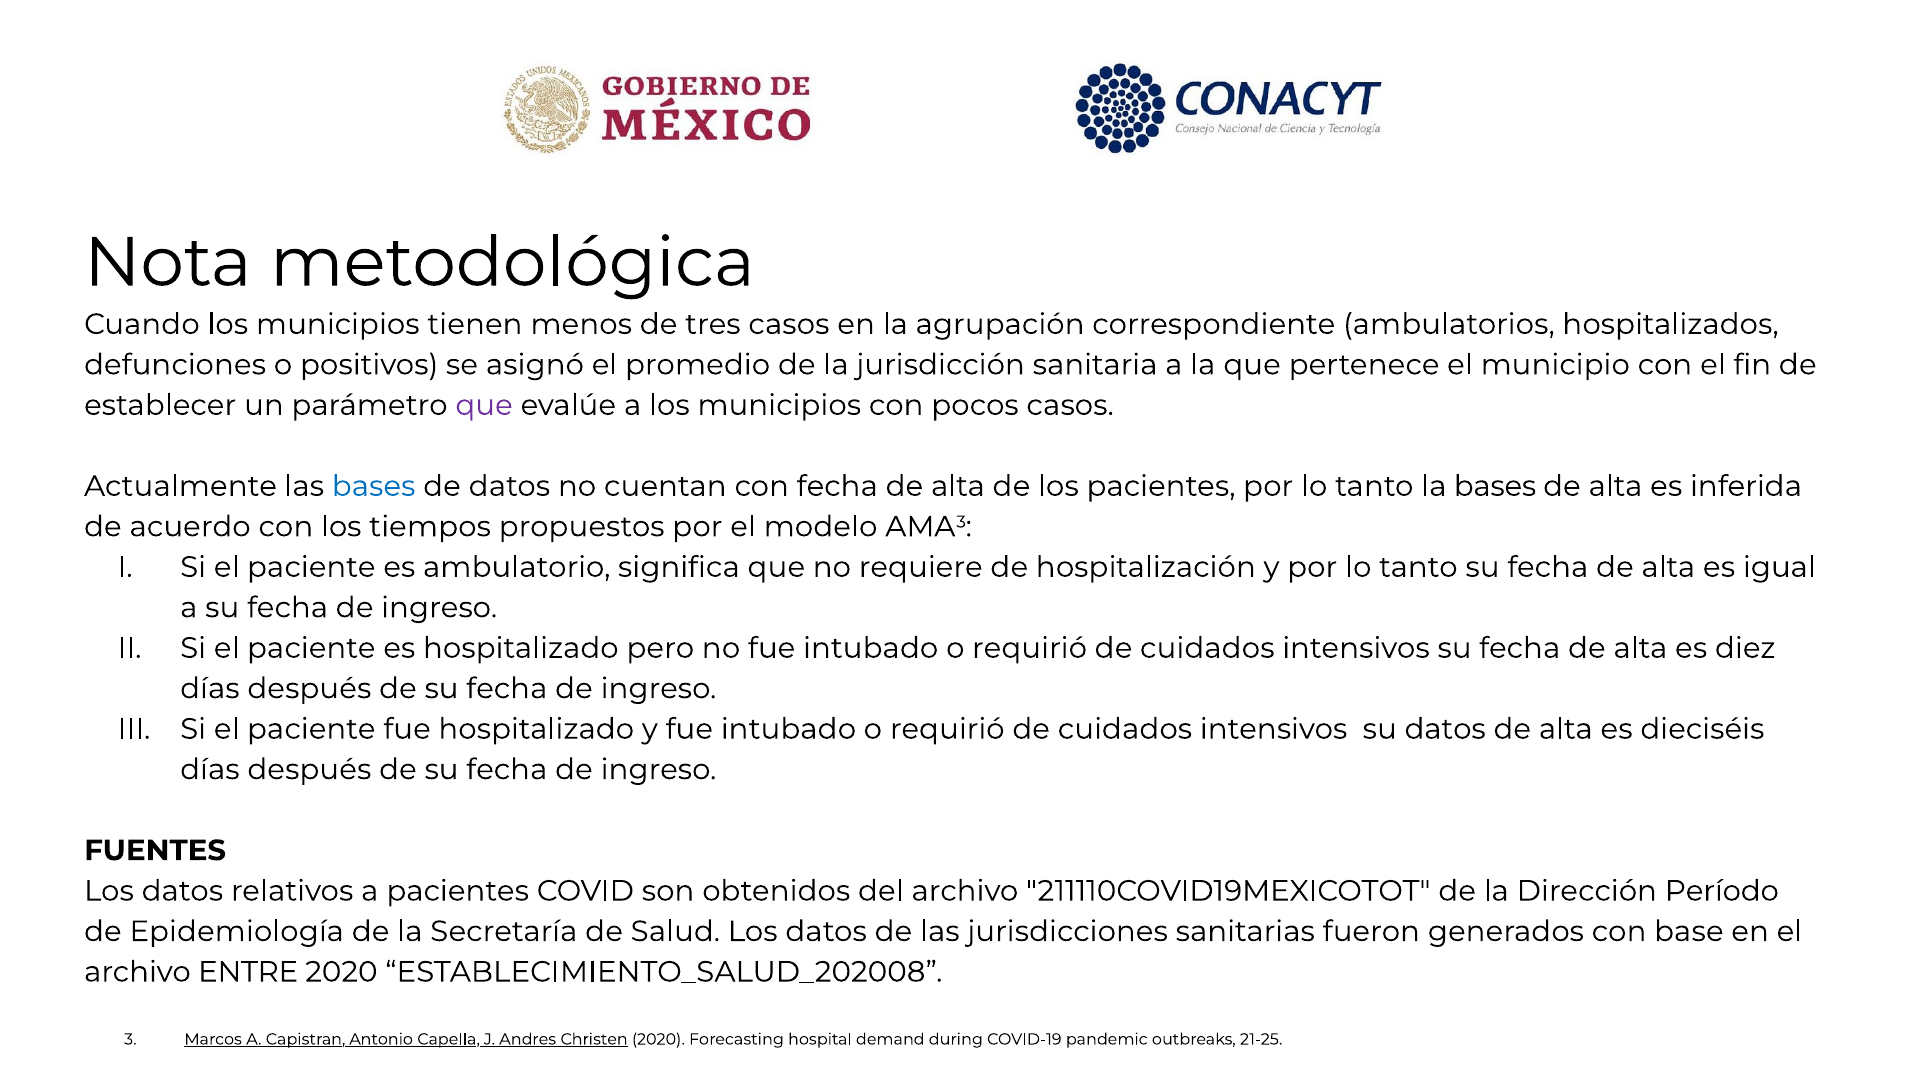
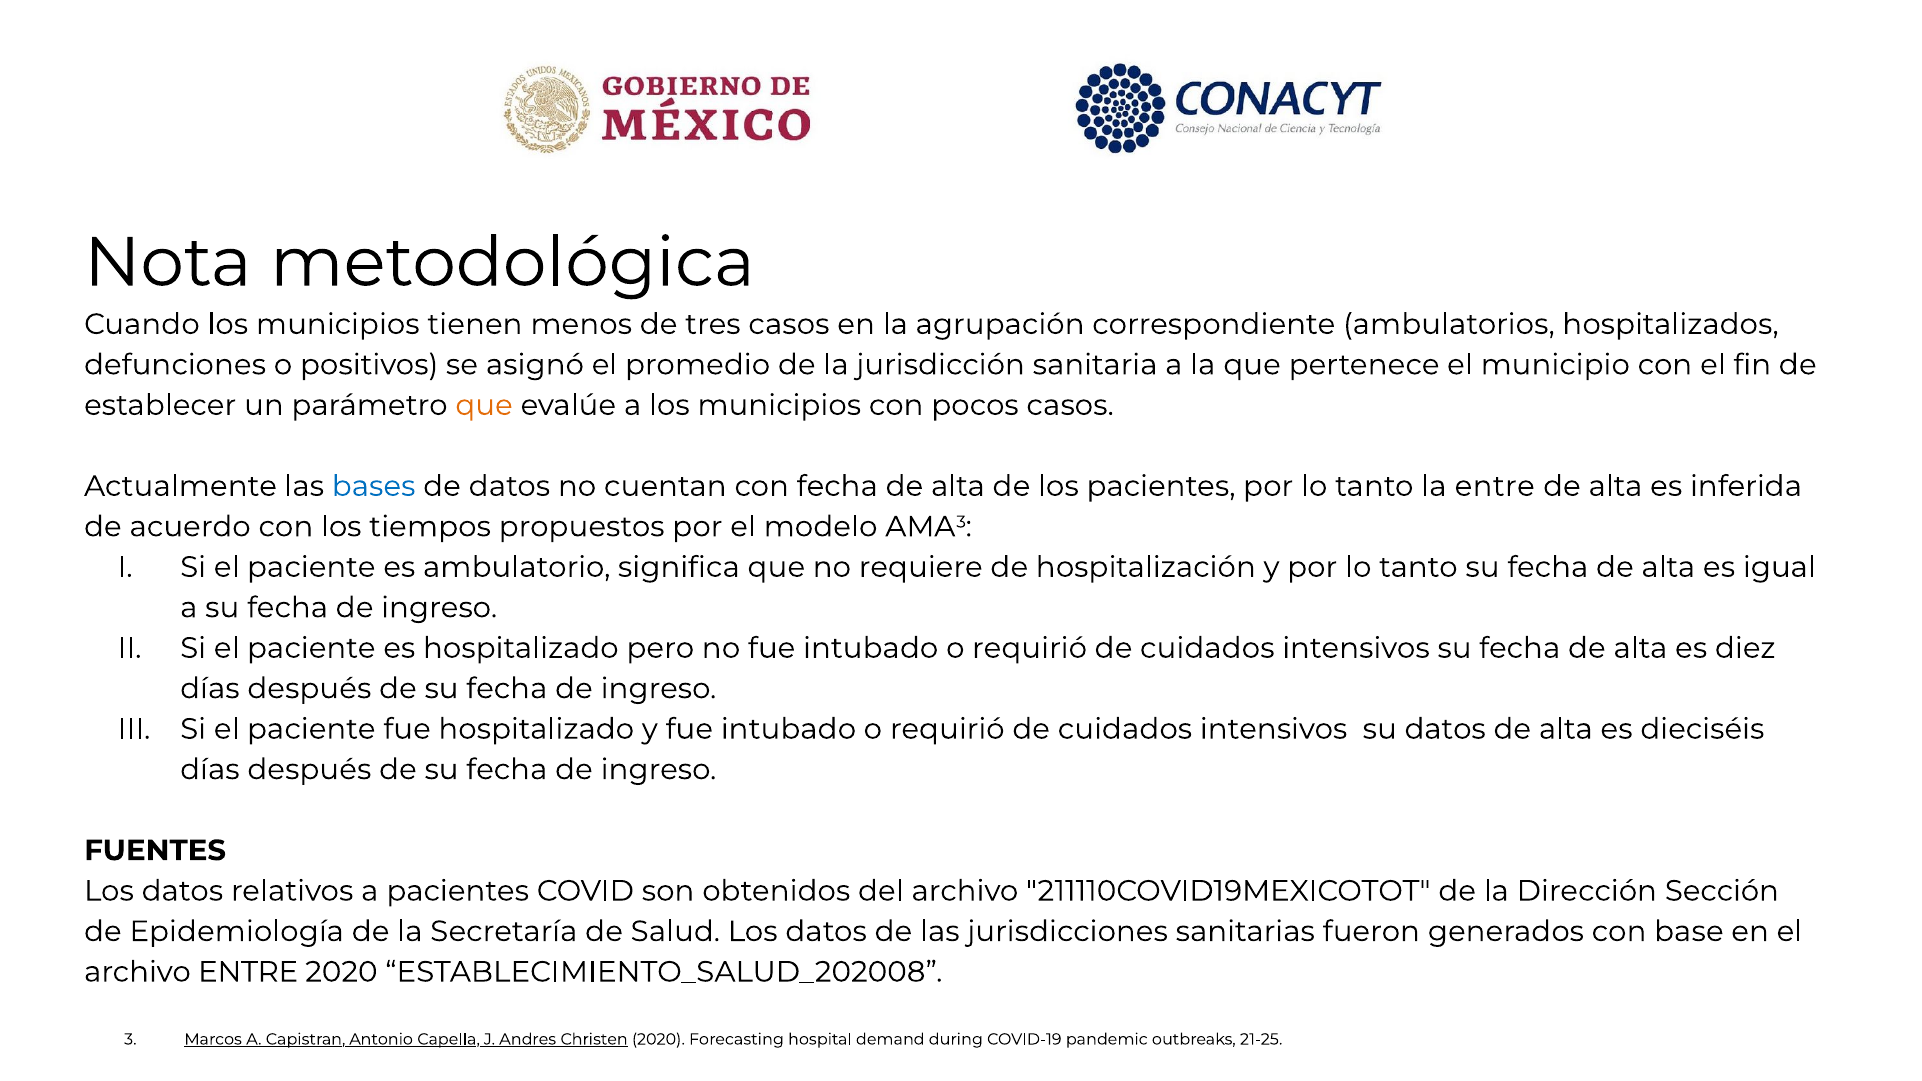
que at (484, 405) colour: purple -> orange
la bases: bases -> entre
Período: Período -> Sección
